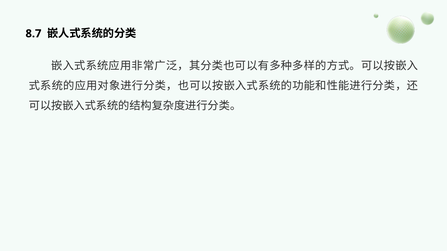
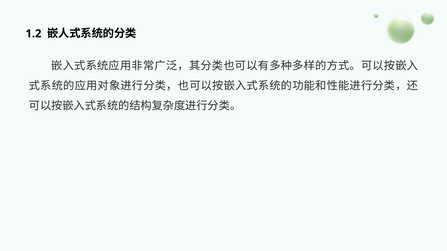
8.7: 8.7 -> 1.2
